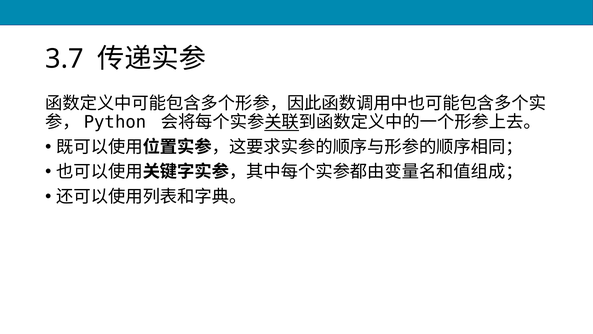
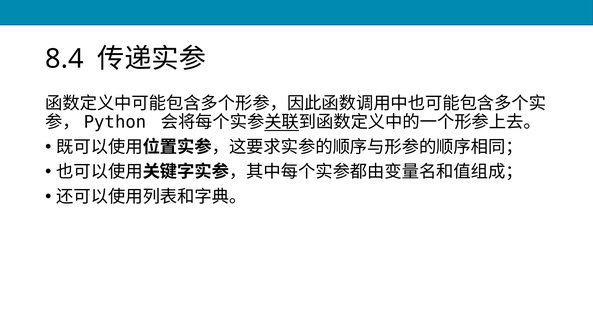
3.7: 3.7 -> 8.4
